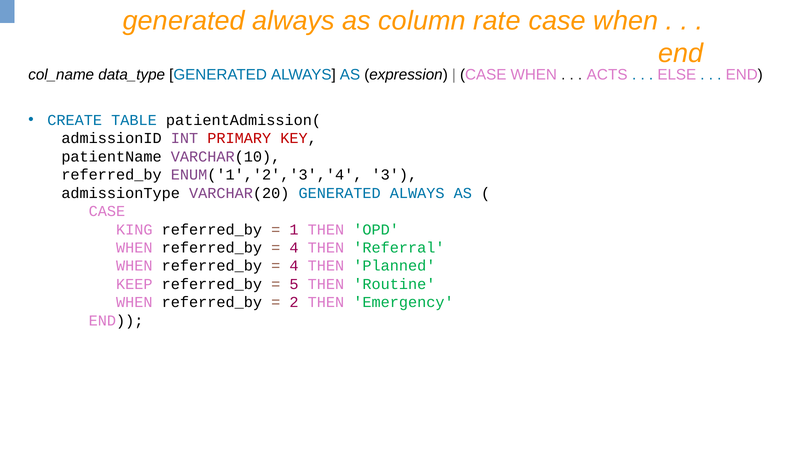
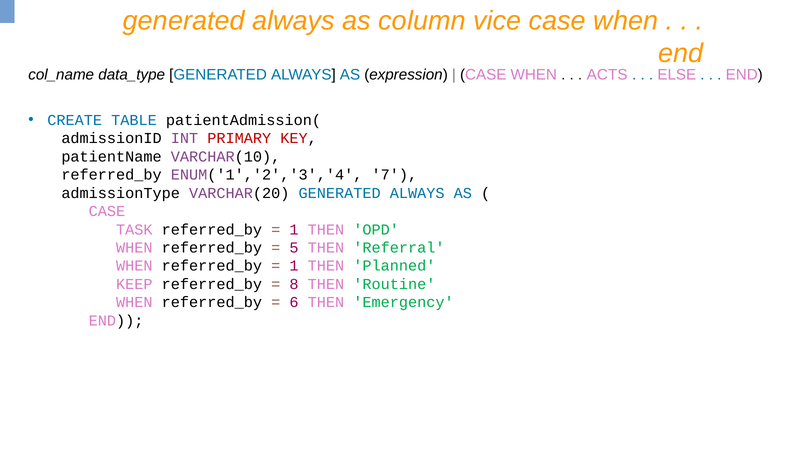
rate: rate -> vice
3: 3 -> 7
KING: KING -> TASK
4 at (294, 248): 4 -> 5
4 at (294, 266): 4 -> 1
5: 5 -> 8
2: 2 -> 6
